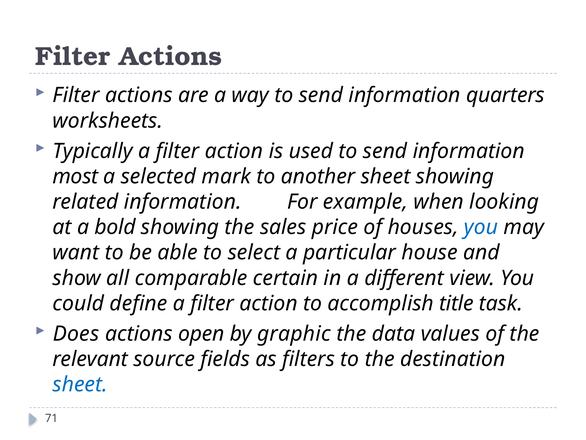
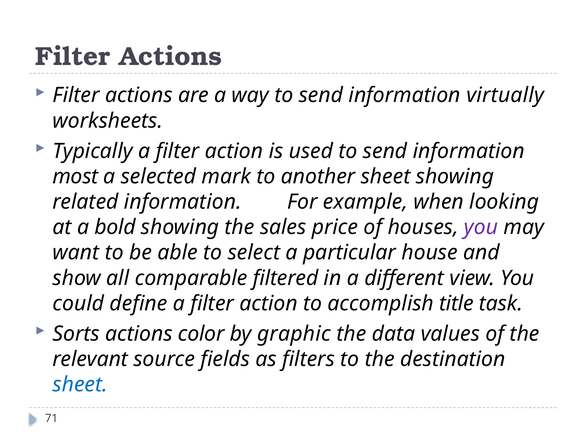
quarters: quarters -> virtually
you at (481, 227) colour: blue -> purple
certain: certain -> filtered
Does: Does -> Sorts
open: open -> color
